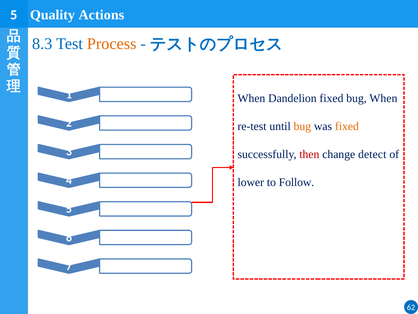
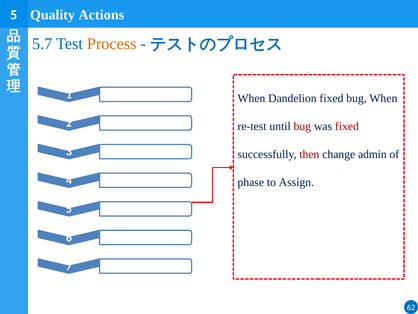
8.3: 8.3 -> 5.7
bug at (302, 126) colour: orange -> red
fixed at (347, 126) colour: orange -> red
detect: detect -> admin
lower: lower -> phase
Follow: Follow -> Assign
